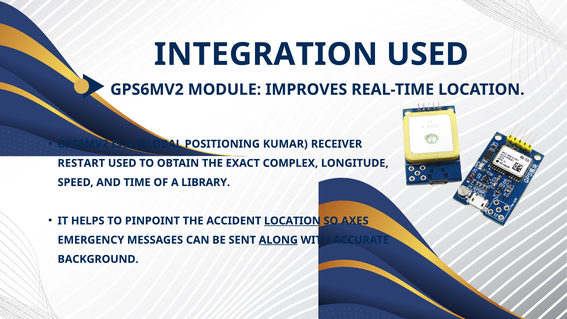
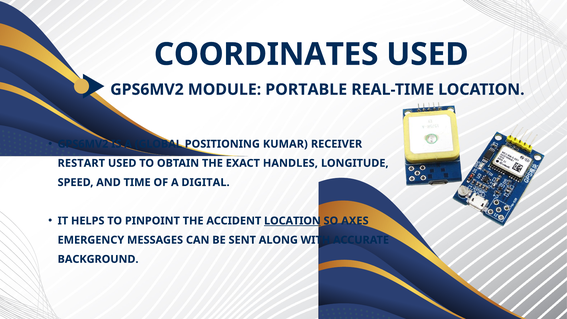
INTEGRATION: INTEGRATION -> COORDINATES
IMPROVES: IMPROVES -> PORTABLE
COMPLEX: COMPLEX -> HANDLES
LIBRARY: LIBRARY -> DIGITAL
ALONG underline: present -> none
